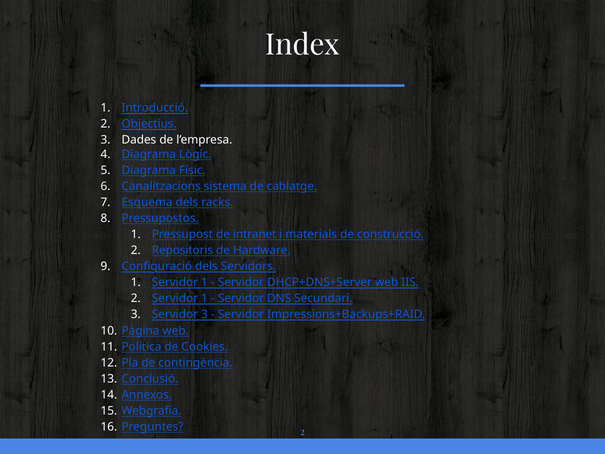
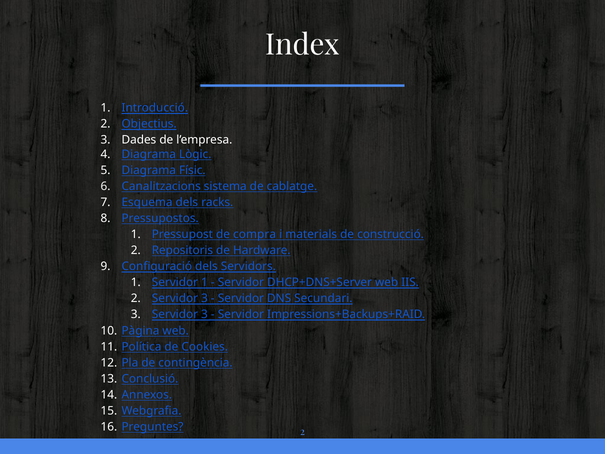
intranet: intranet -> compra
2 Servidor 1: 1 -> 3
